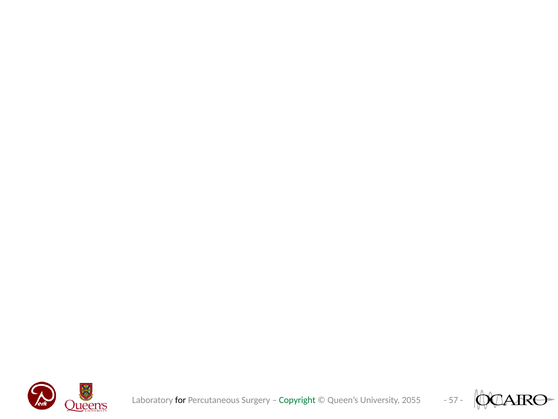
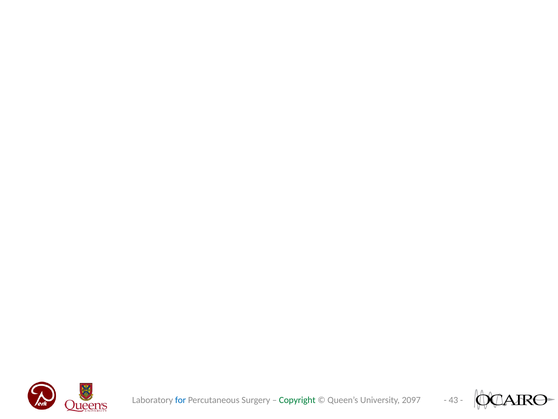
57: 57 -> 43
for colour: black -> blue
2055: 2055 -> 2097
